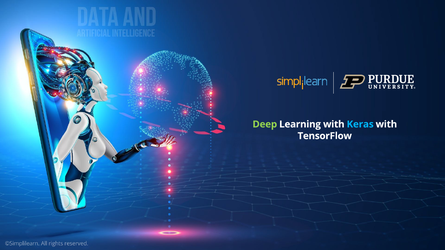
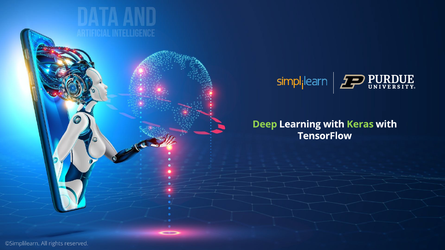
Keras colour: light blue -> light green
